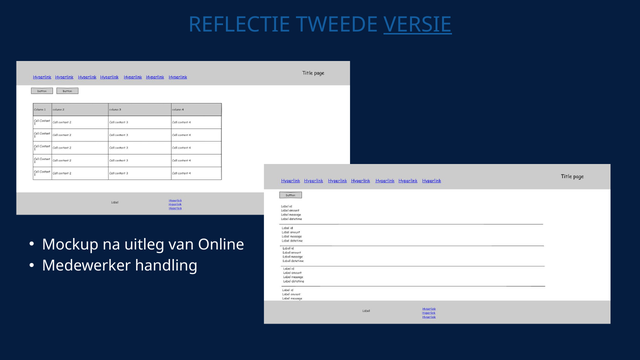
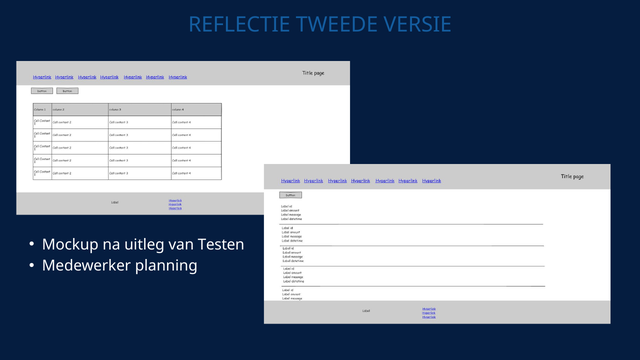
VERSIE underline: present -> none
Online: Online -> Testen
handling: handling -> planning
